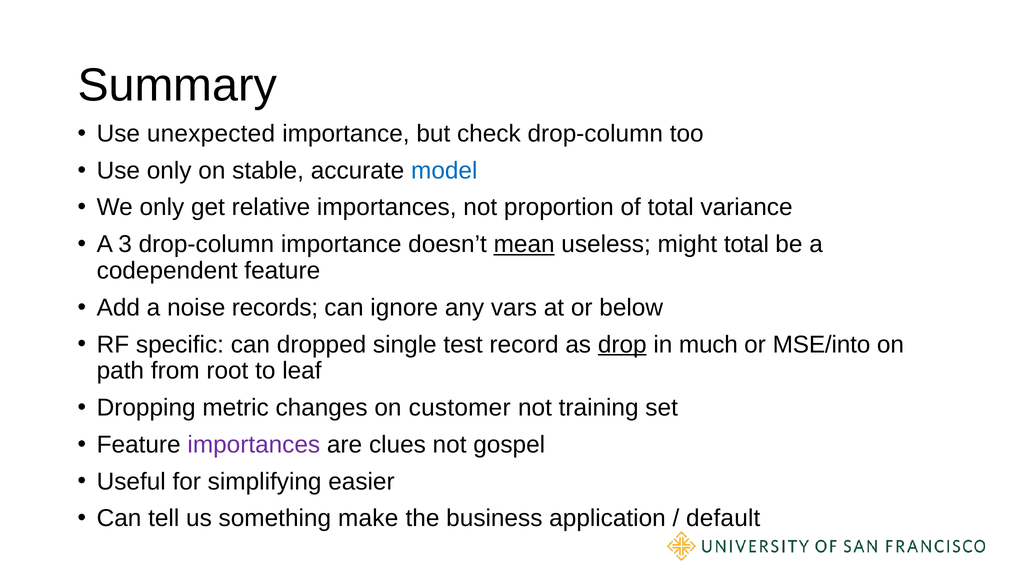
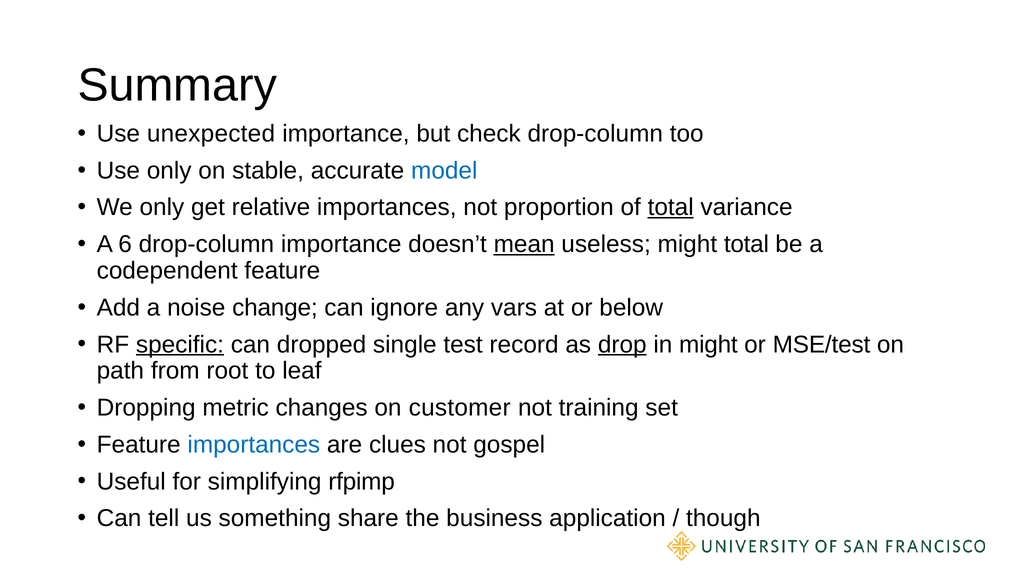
total at (671, 208) underline: none -> present
3: 3 -> 6
records: records -> change
specific underline: none -> present
in much: much -> might
MSE/into: MSE/into -> MSE/test
importances at (254, 445) colour: purple -> blue
easier: easier -> rfpimp
make: make -> share
default: default -> though
